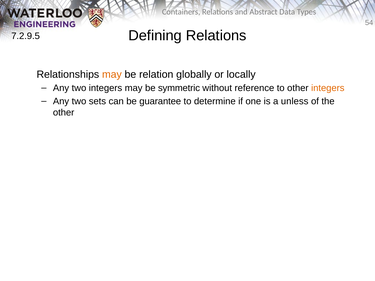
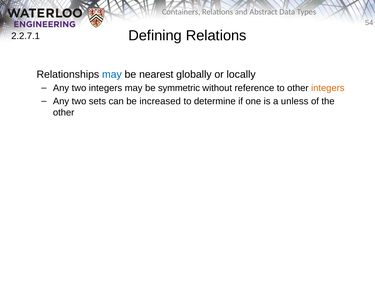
7.2.9.5: 7.2.9.5 -> 2.2.7.1
may at (112, 74) colour: orange -> blue
relation: relation -> nearest
guarantee: guarantee -> increased
